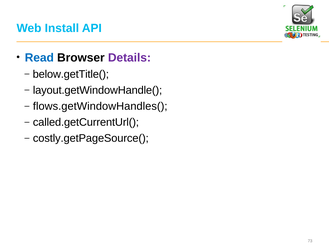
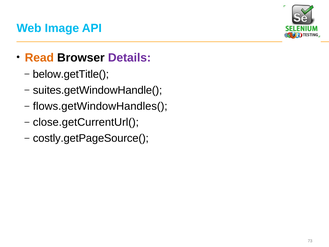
Install: Install -> Image
Read colour: blue -> orange
layout.getWindowHandle(: layout.getWindowHandle( -> suites.getWindowHandle(
called.getCurrentUrl(: called.getCurrentUrl( -> close.getCurrentUrl(
